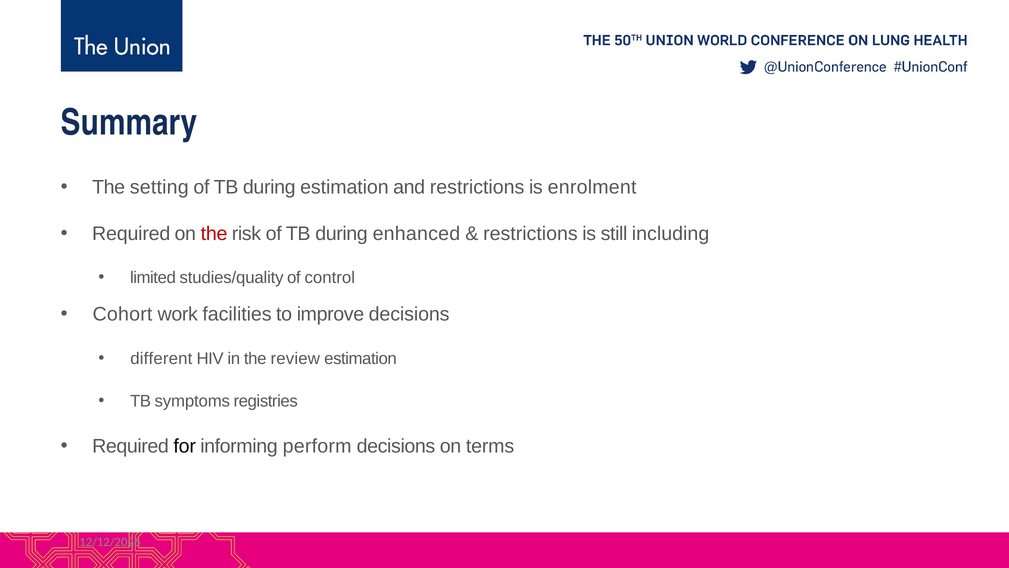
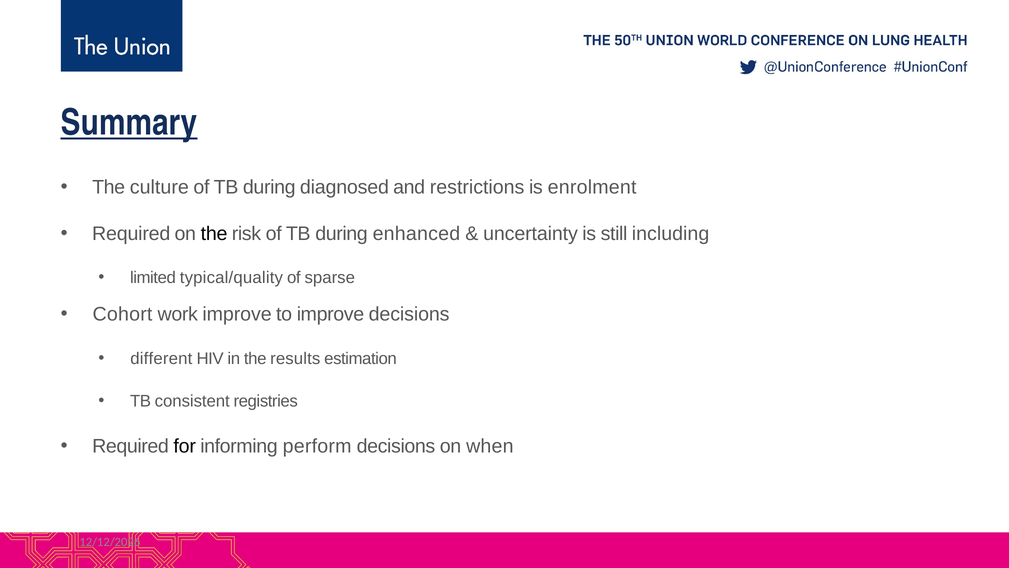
Summary underline: none -> present
setting: setting -> culture
during estimation: estimation -> diagnosed
the at (214, 233) colour: red -> black
restrictions at (530, 233): restrictions -> uncertainty
studies/quality: studies/quality -> typical/quality
control: control -> sparse
work facilities: facilities -> improve
review: review -> results
symptoms: symptoms -> consistent
terms: terms -> when
